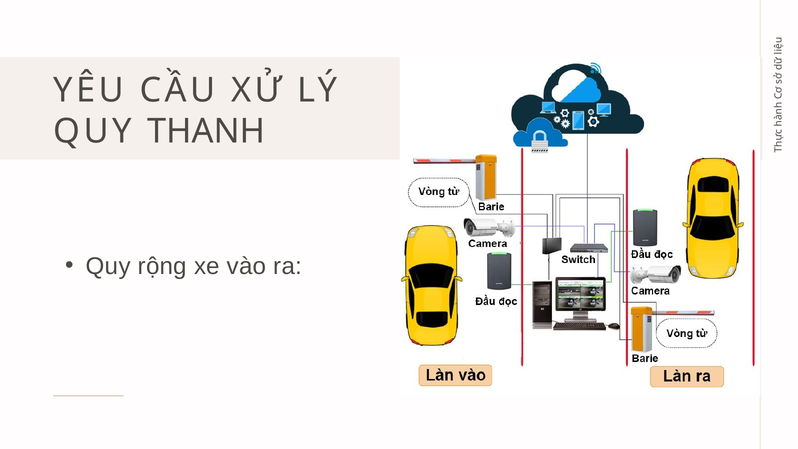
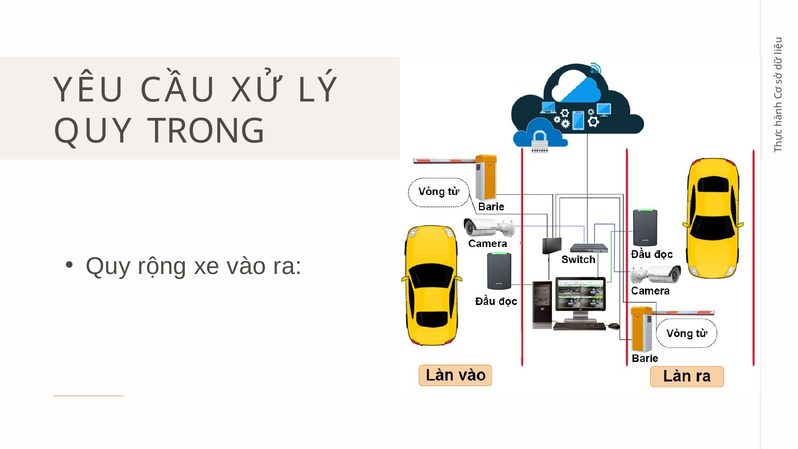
THANH: THANH -> TRONG
